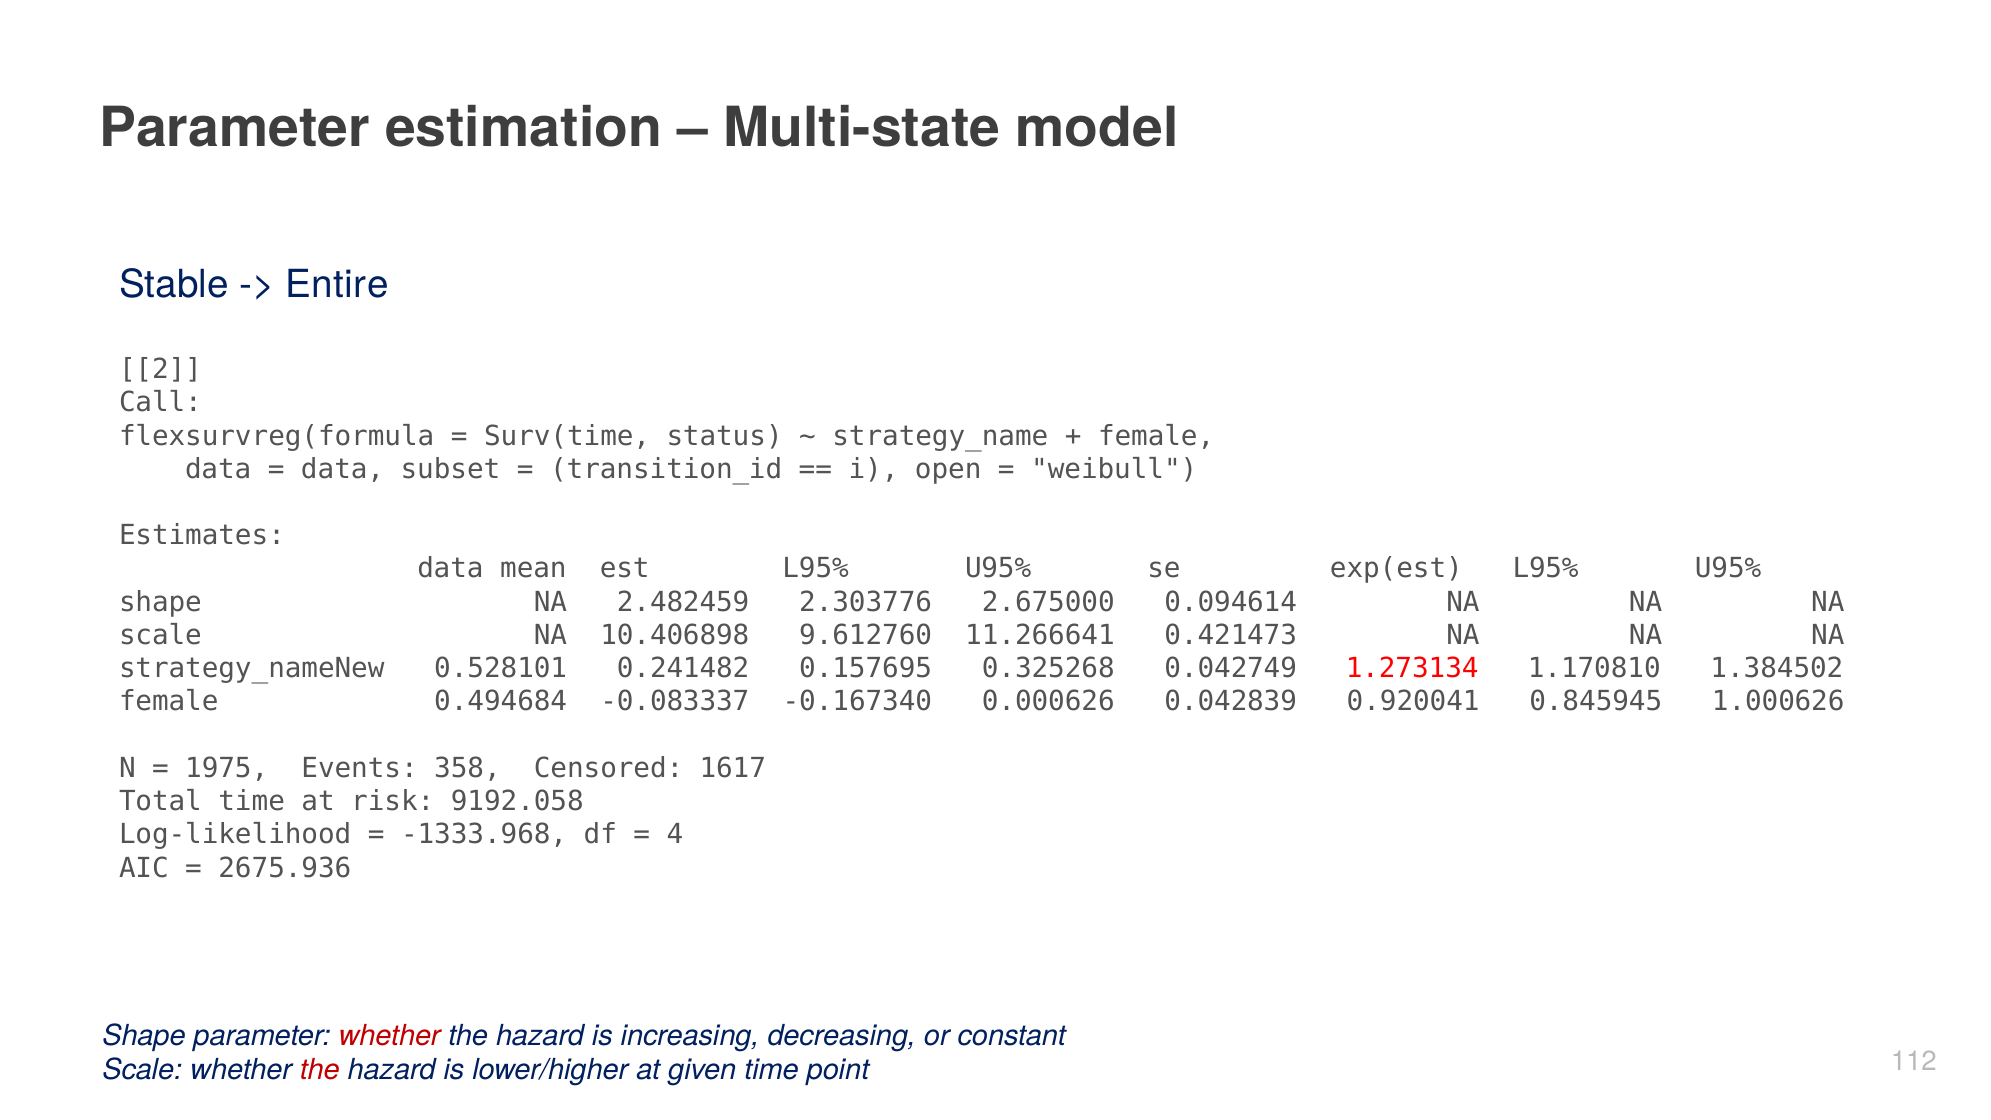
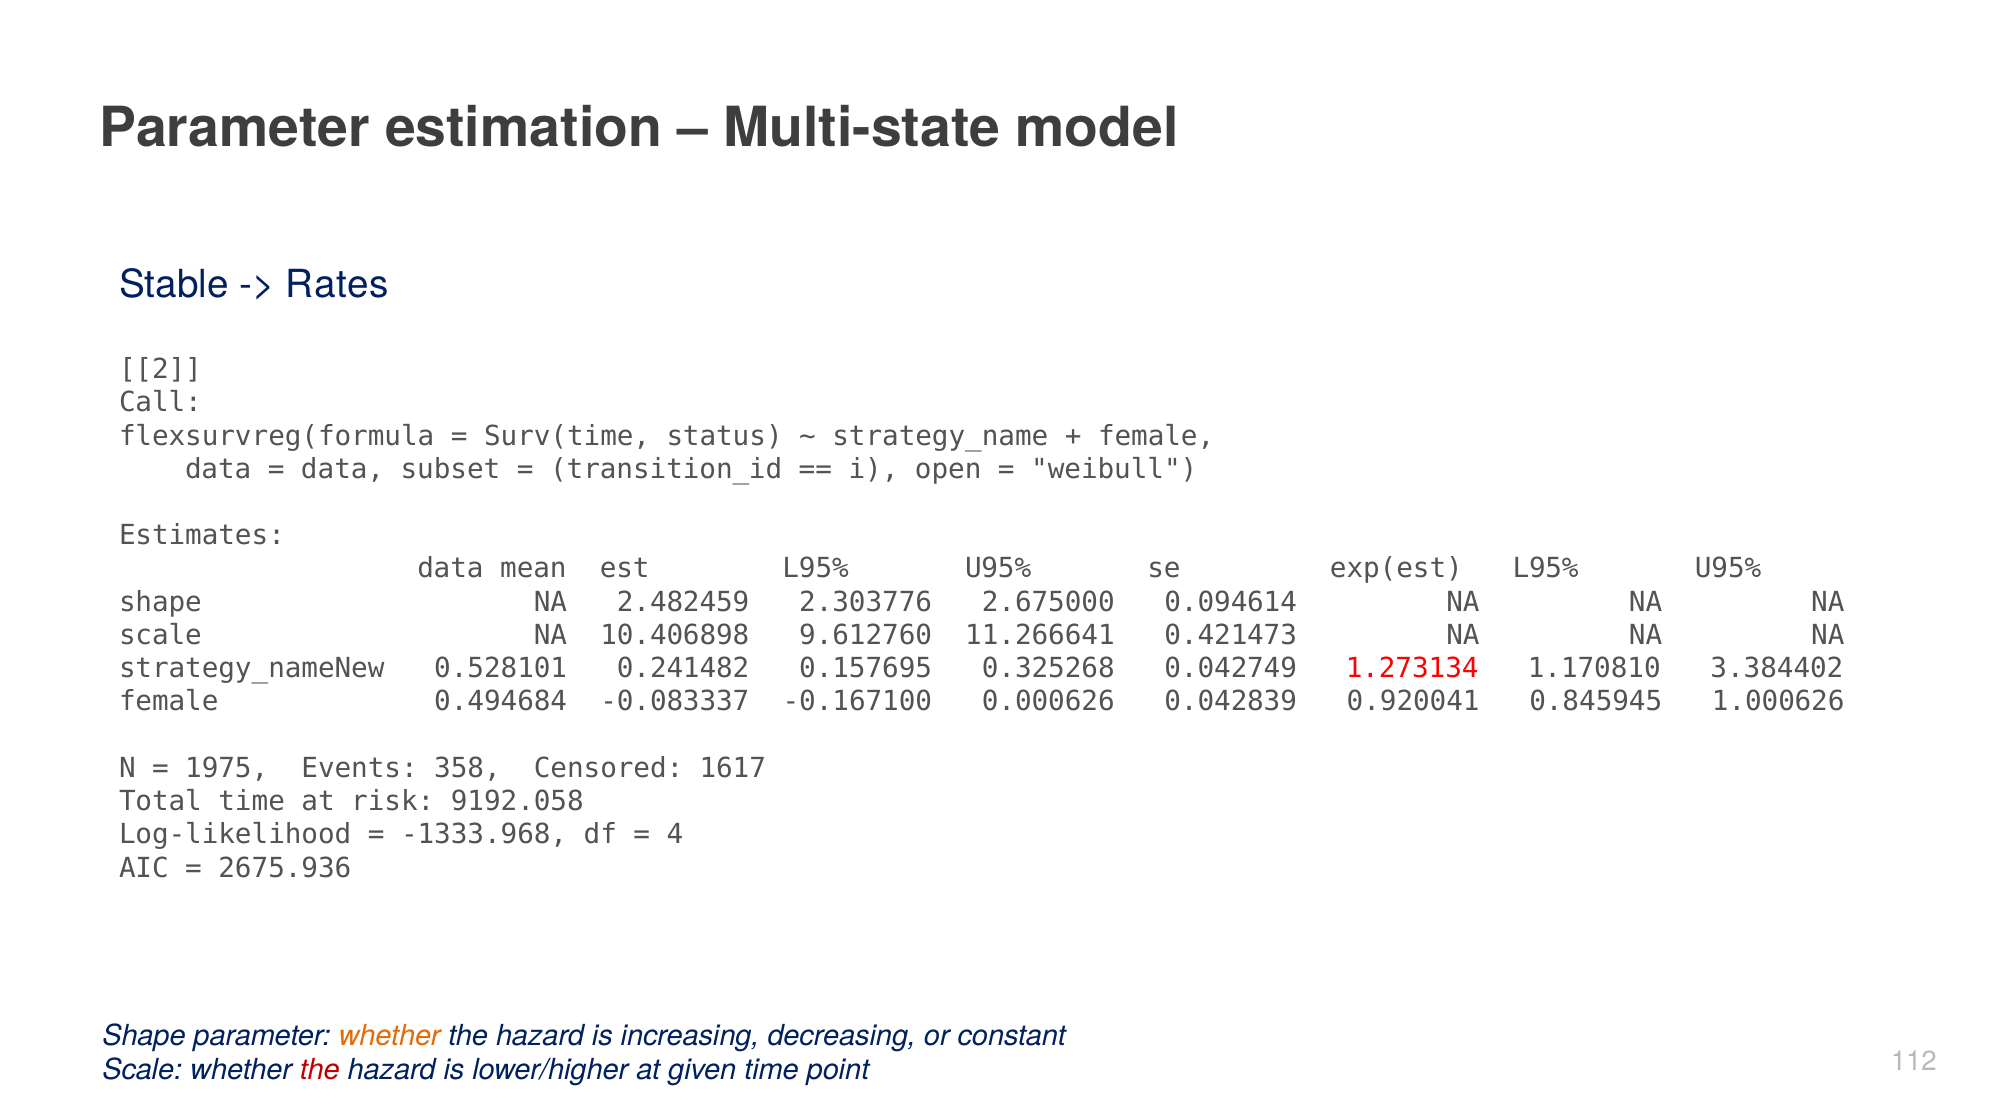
Entire: Entire -> Rates
1.384502: 1.384502 -> 3.384402
-0.167340: -0.167340 -> -0.167100
whether at (390, 1035) colour: red -> orange
